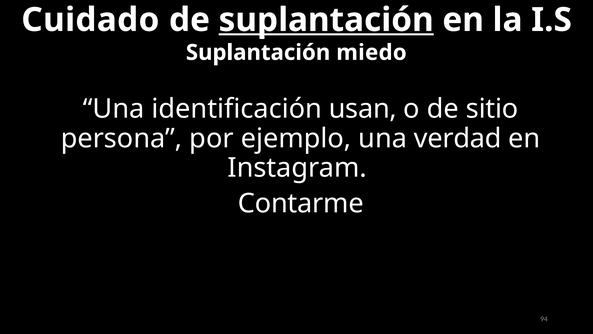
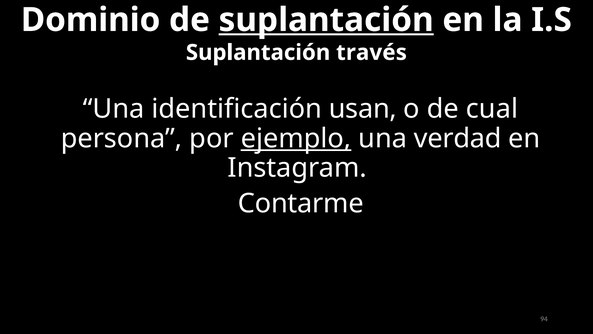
Cuidado: Cuidado -> Dominio
miedo: miedo -> través
sitio: sitio -> cual
ejemplo underline: none -> present
